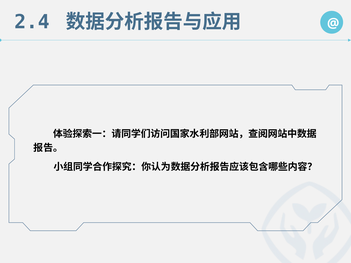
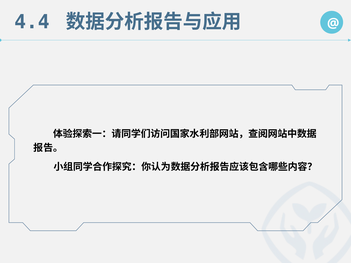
2.4: 2.4 -> 4.4
